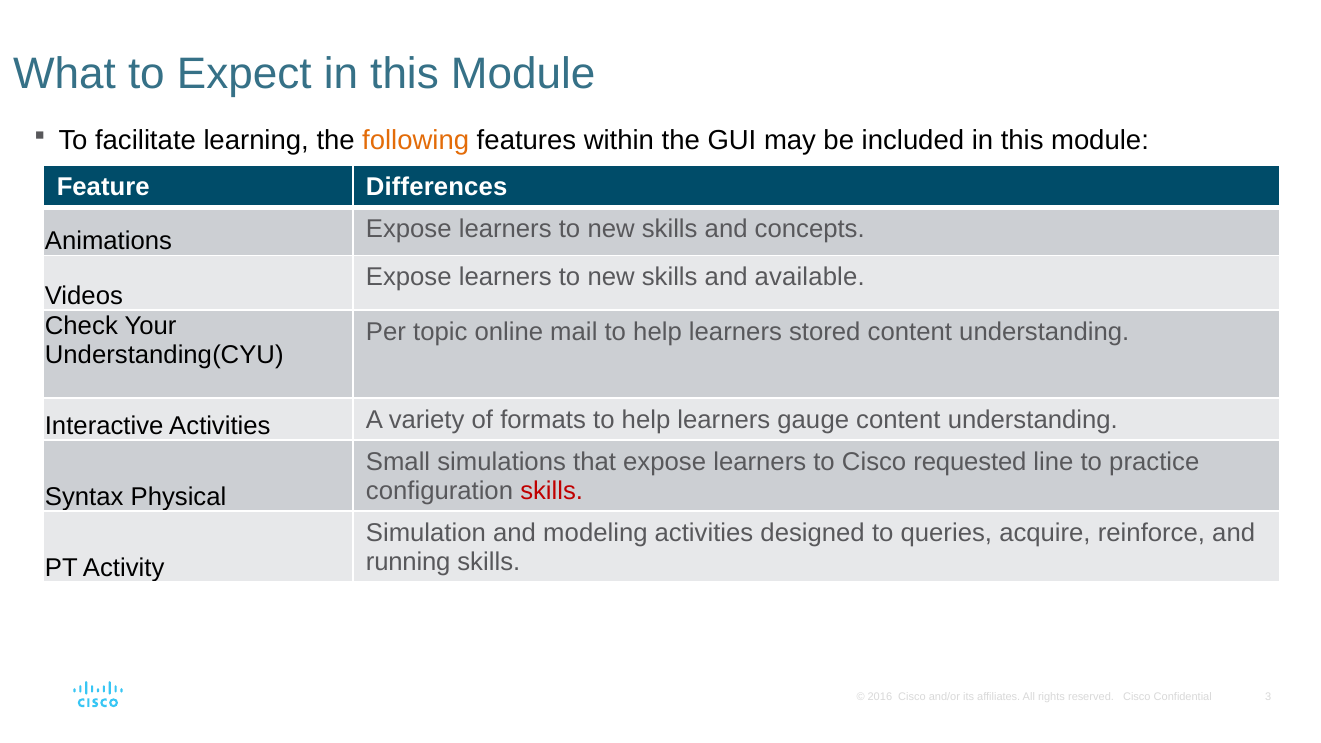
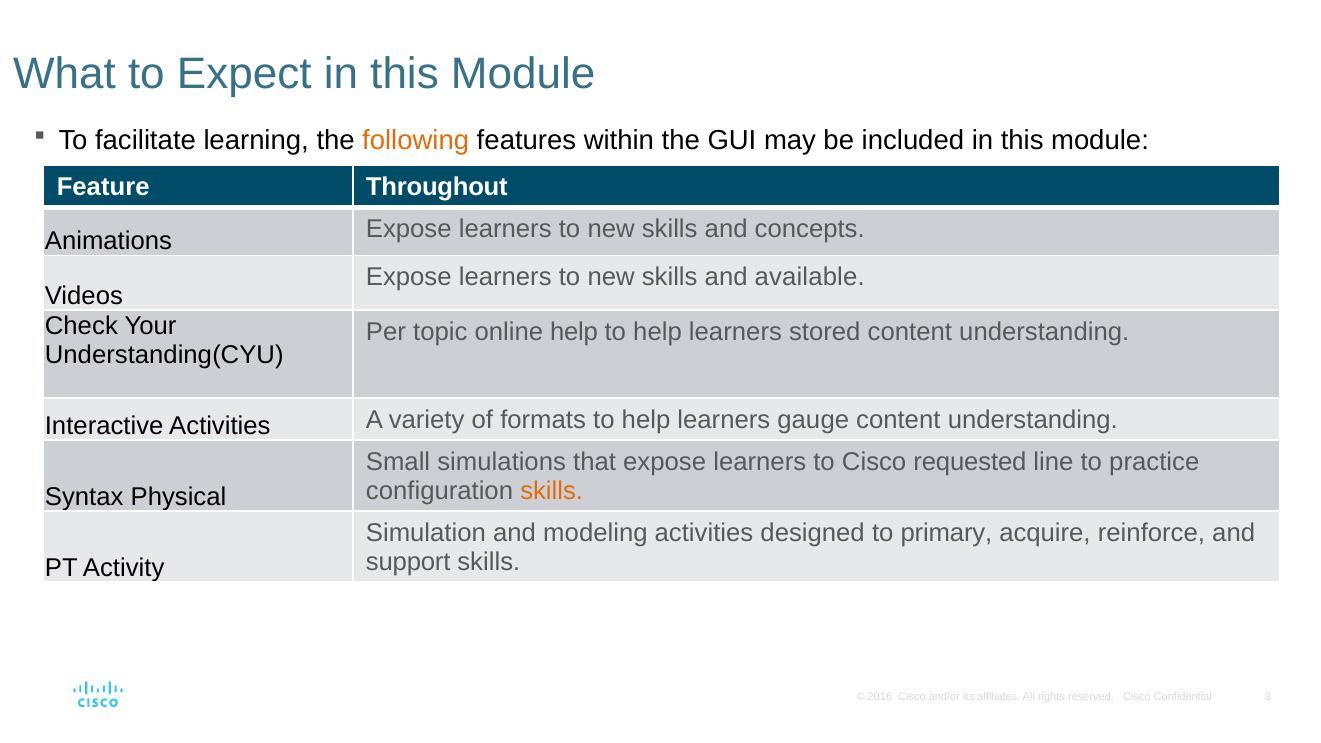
Differences: Differences -> Throughout
online mail: mail -> help
skills at (552, 491) colour: red -> orange
queries: queries -> primary
running: running -> support
